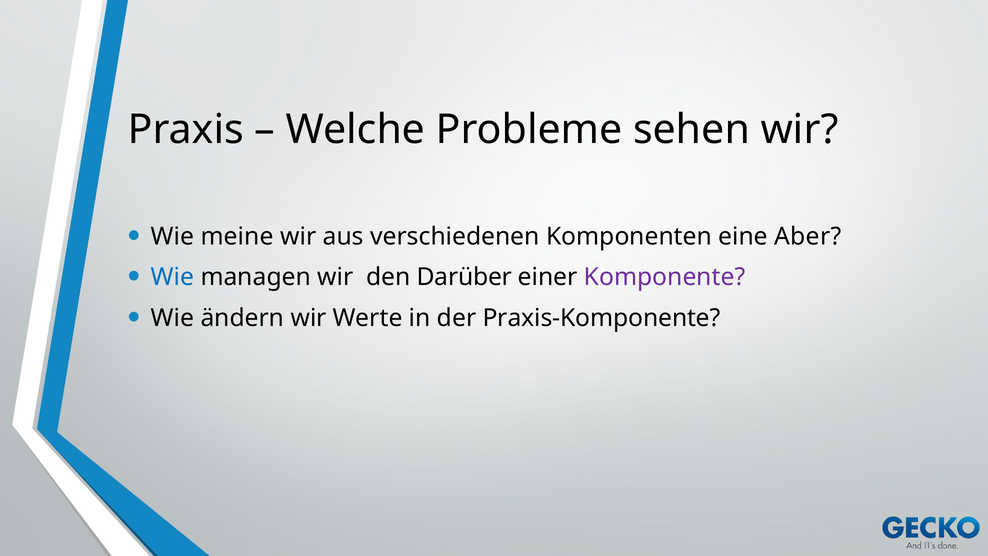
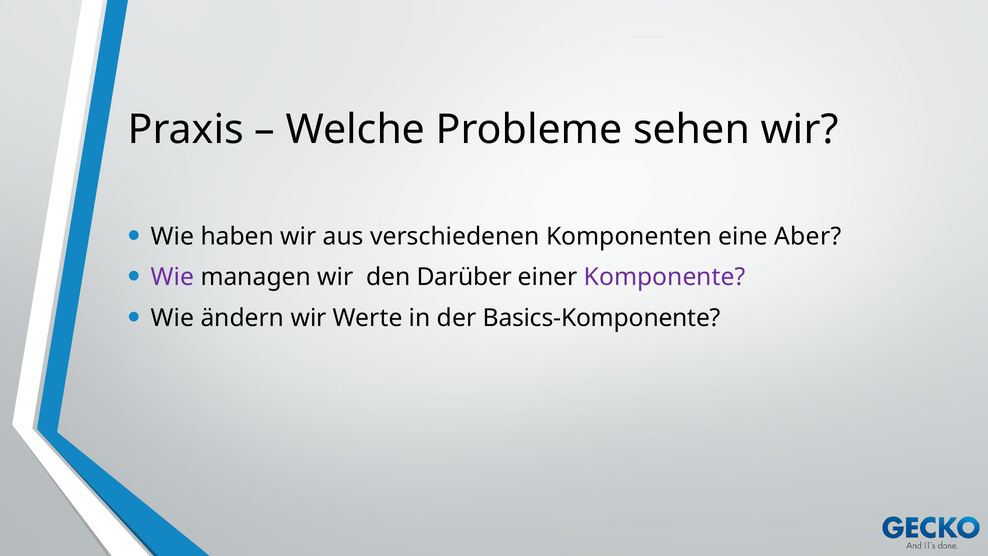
meine: meine -> haben
Wie at (172, 277) colour: blue -> purple
Praxis-Komponente: Praxis-Komponente -> Basics-Komponente
